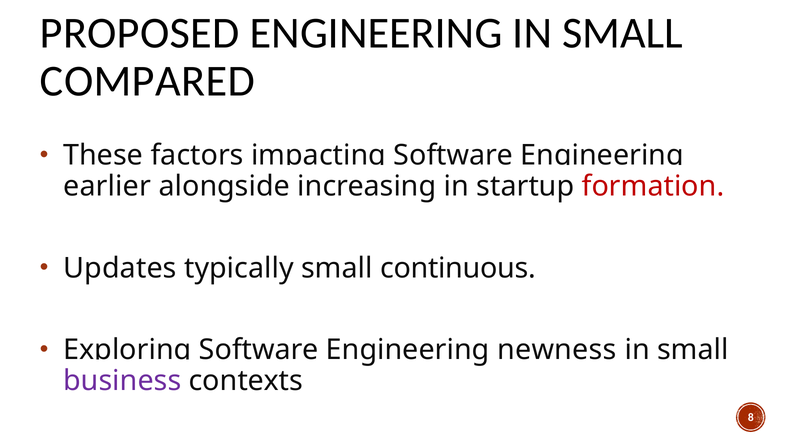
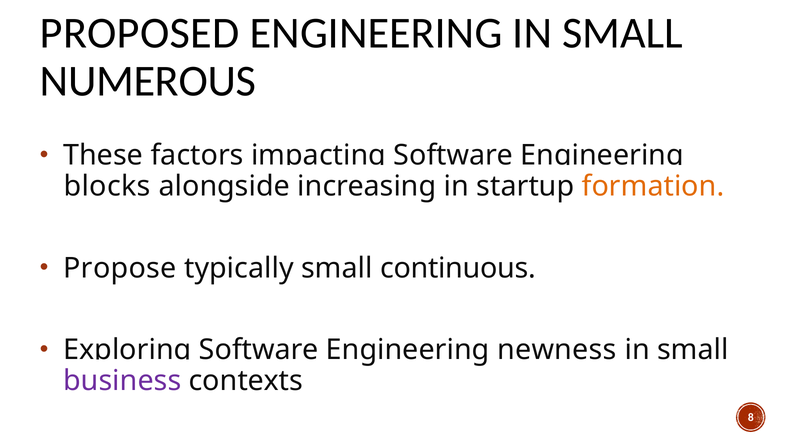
COMPARED: COMPARED -> NUMEROUS
earlier: earlier -> blocks
formation colour: red -> orange
Updates: Updates -> Propose
